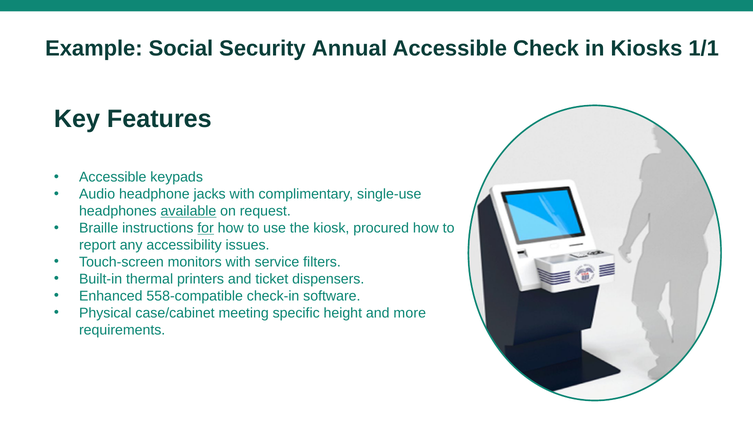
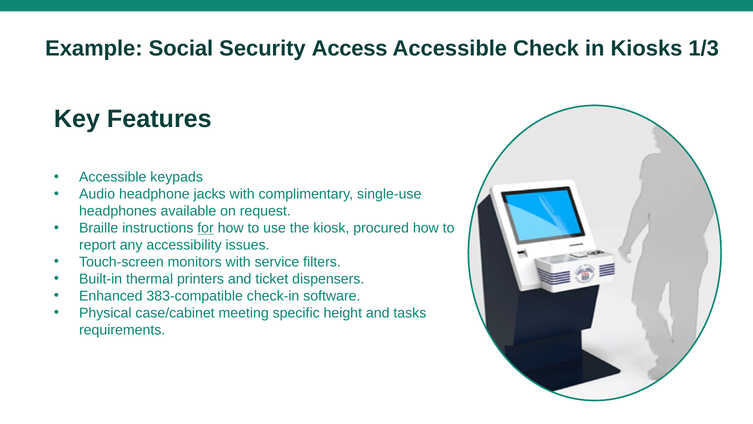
Annual: Annual -> Access
1/1: 1/1 -> 1/3
available underline: present -> none
558-compatible: 558-compatible -> 383-compatible
more: more -> tasks
